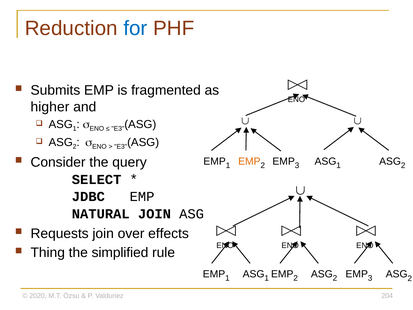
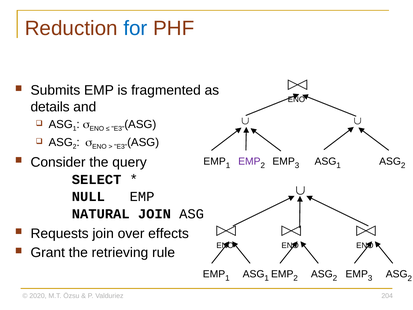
higher: higher -> details
EMP at (249, 161) colour: orange -> purple
JDBC: JDBC -> NULL
Thing: Thing -> Grant
simplified: simplified -> retrieving
